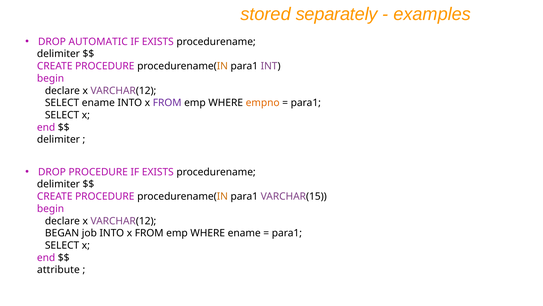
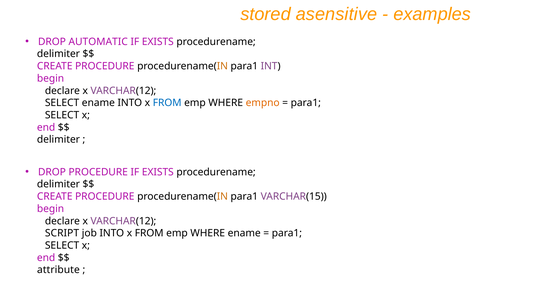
separately: separately -> asensitive
FROM at (167, 103) colour: purple -> blue
BEGAN: BEGAN -> SCRIPT
